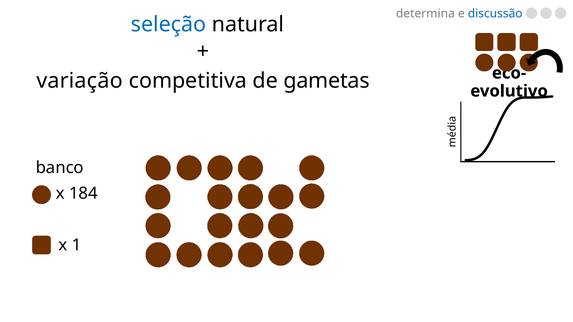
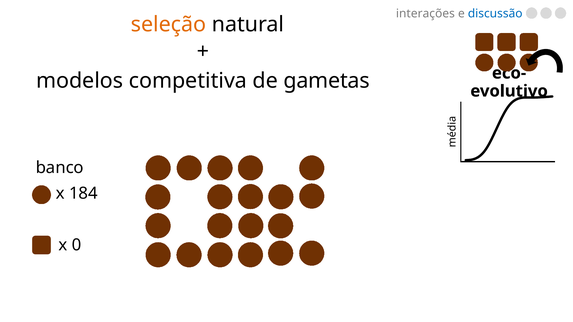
determina: determina -> interações
seleção colour: blue -> orange
variação: variação -> modelos
1: 1 -> 0
